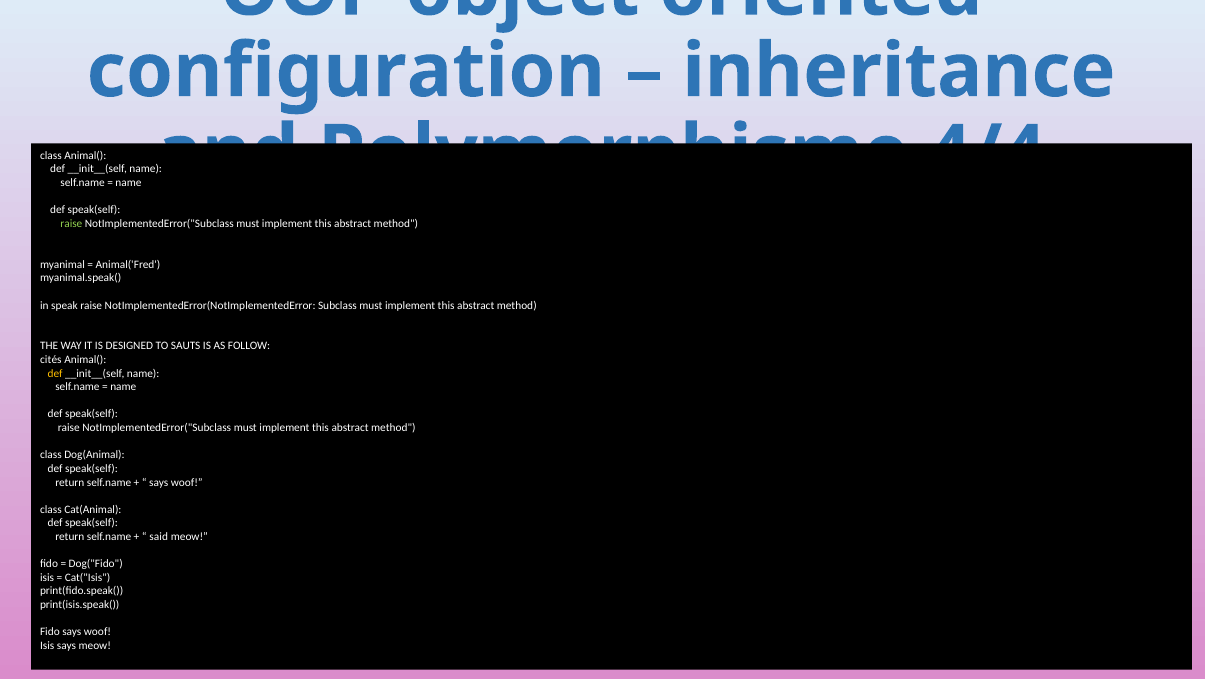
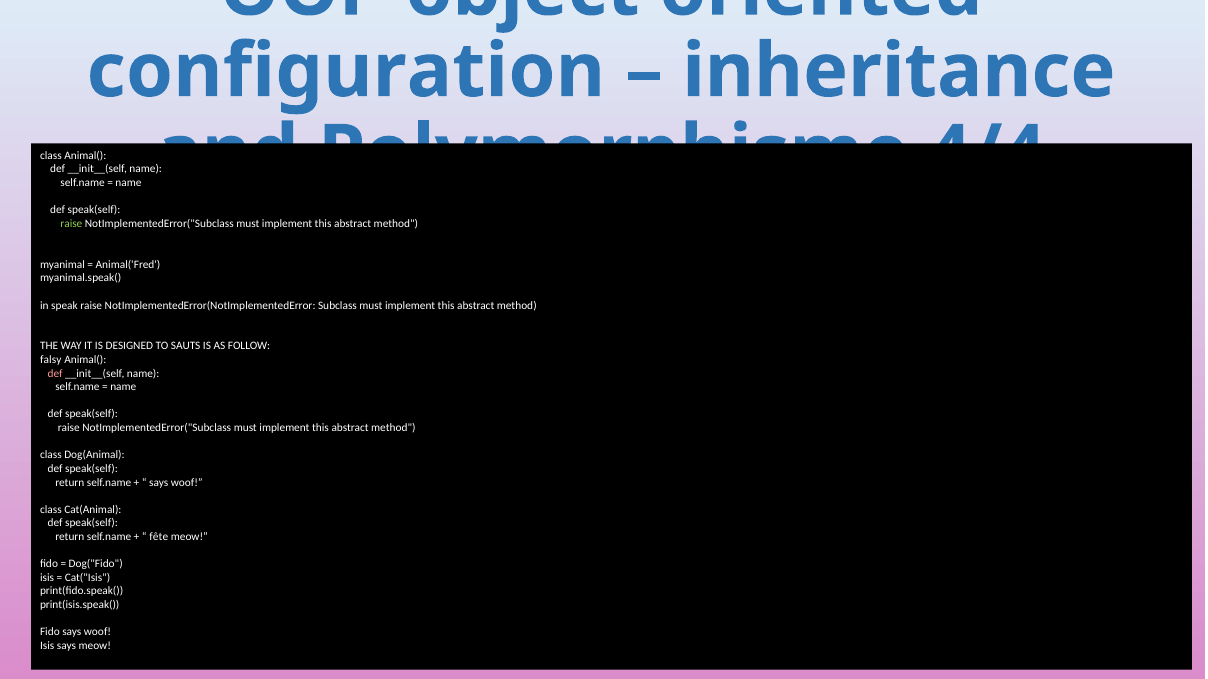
cités: cités -> falsy
def at (55, 374) colour: yellow -> pink
said: said -> fête
